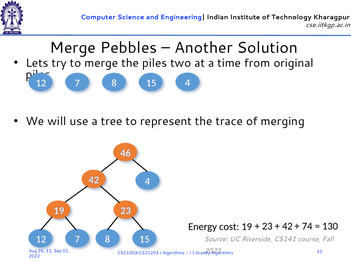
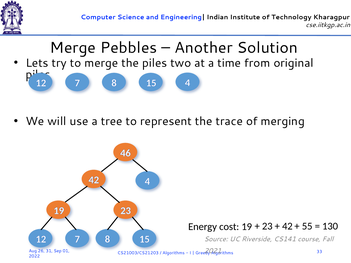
74: 74 -> 55
